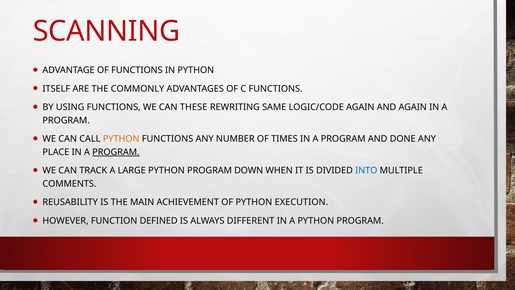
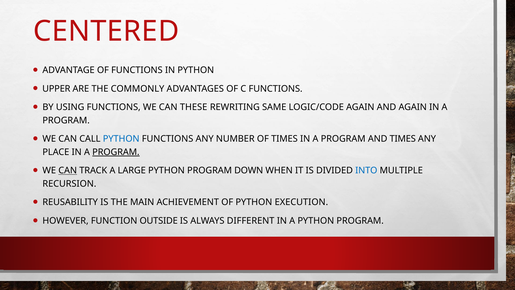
SCANNING: SCANNING -> CENTERED
ITSELF: ITSELF -> UPPER
PYTHON at (121, 139) colour: orange -> blue
AND DONE: DONE -> TIMES
CAN at (68, 170) underline: none -> present
COMMENTS: COMMENTS -> RECURSION
DEFINED: DEFINED -> OUTSIDE
